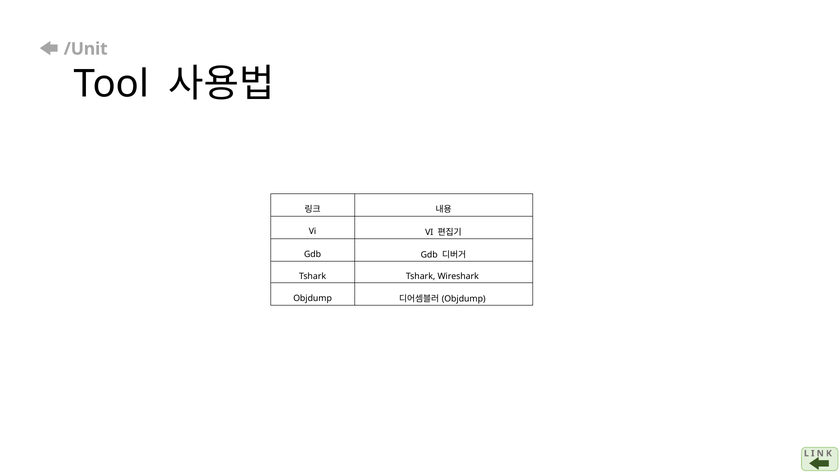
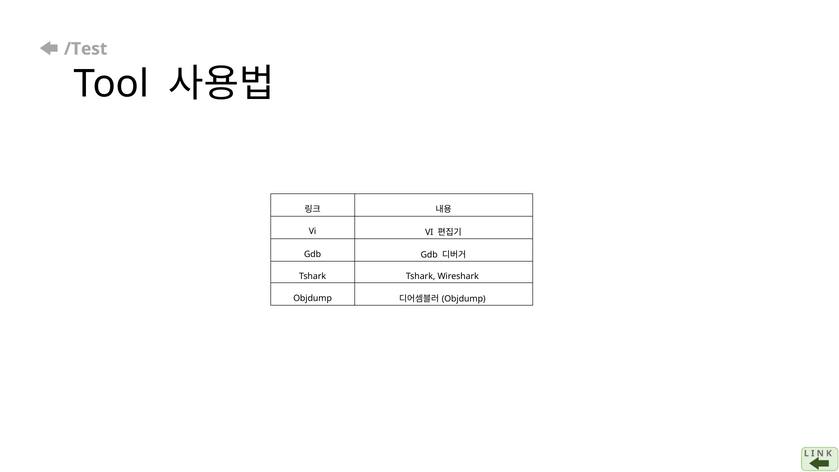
/Unit: /Unit -> /Test
